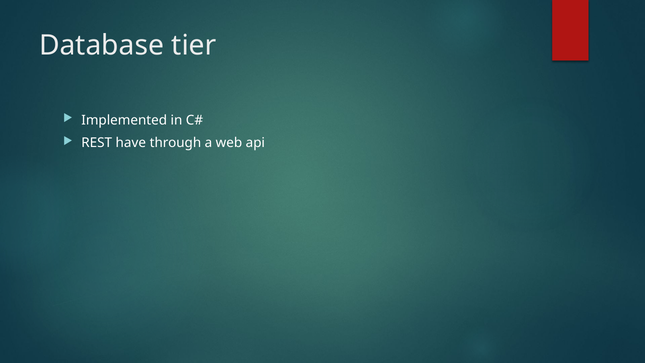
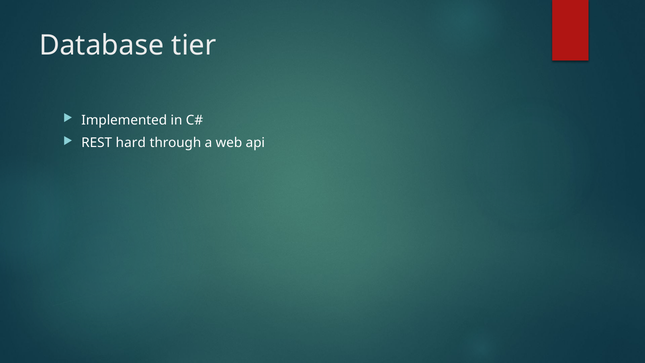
have: have -> hard
